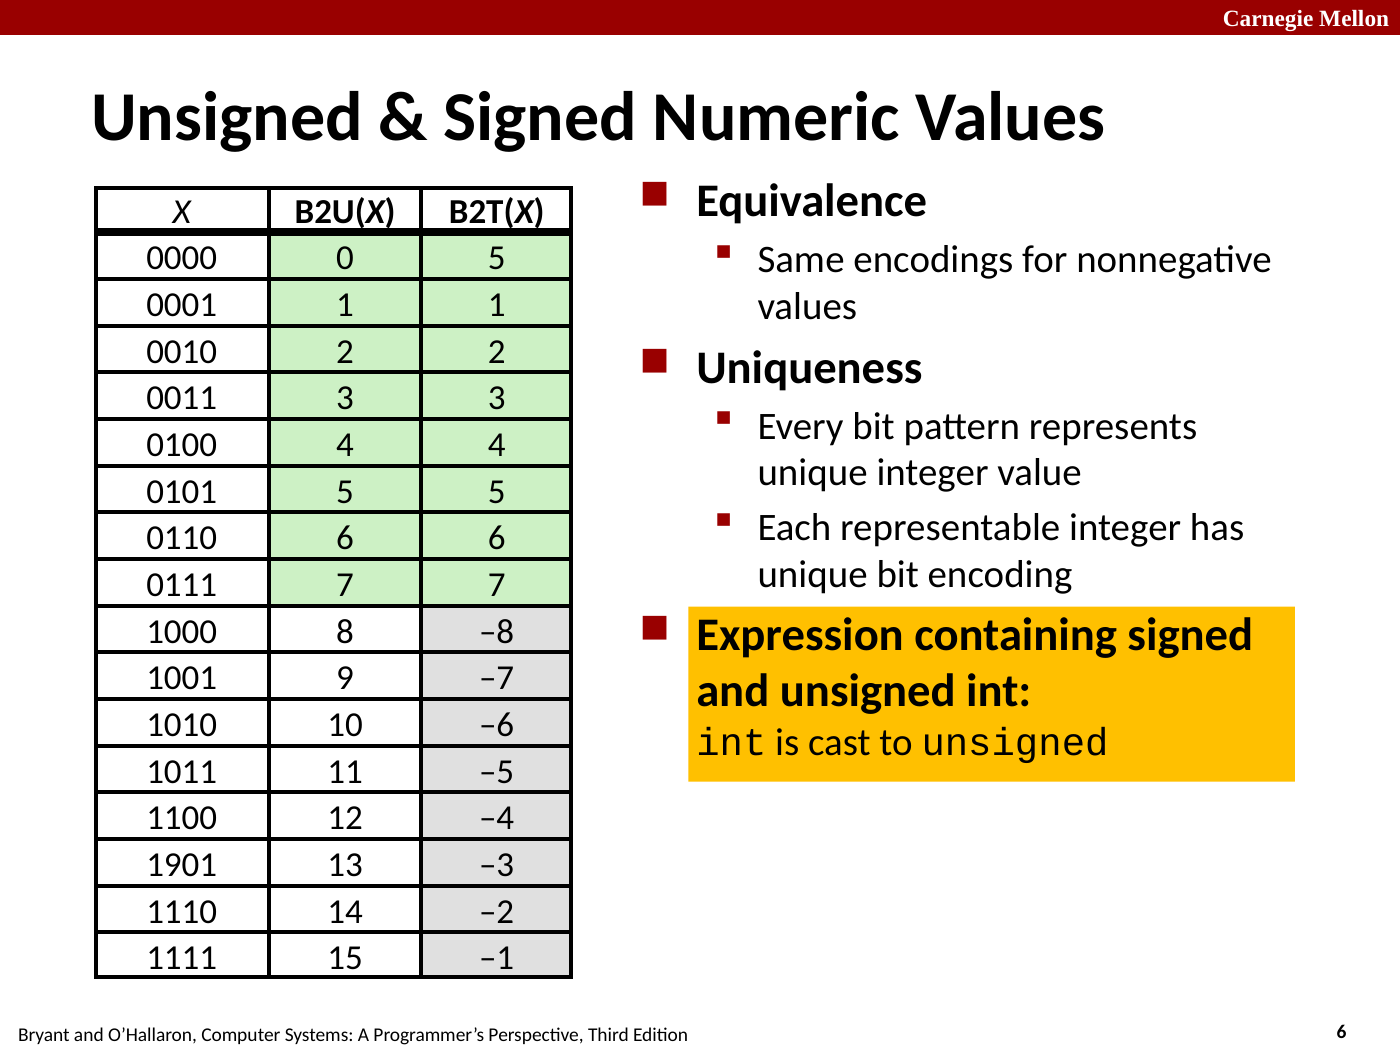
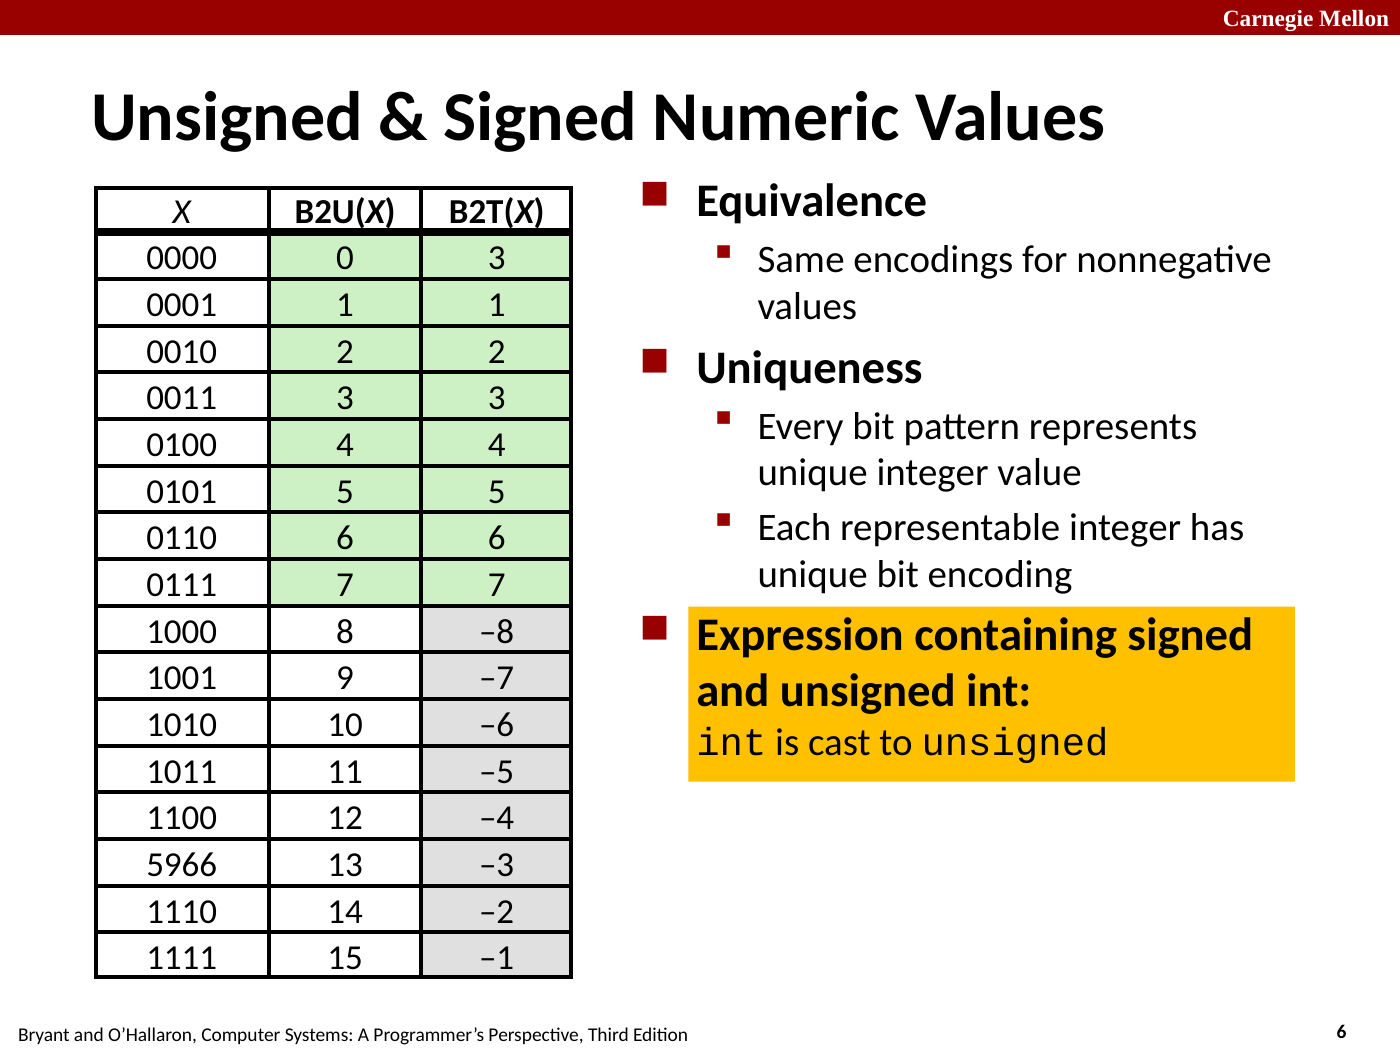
0000 5: 5 -> 3
1901: 1901 -> 5966
